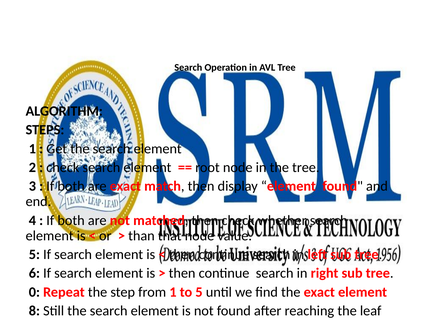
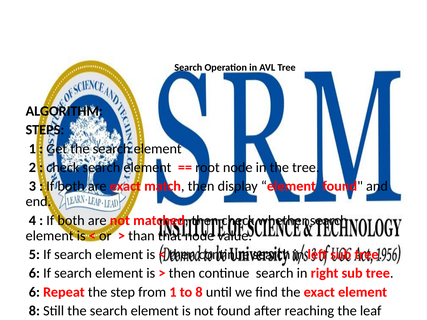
0 at (34, 292): 0 -> 6
to 5: 5 -> 8
